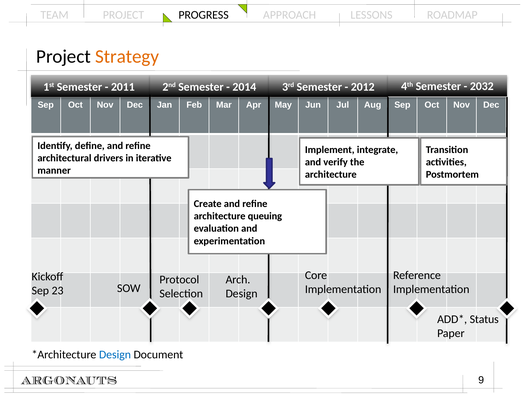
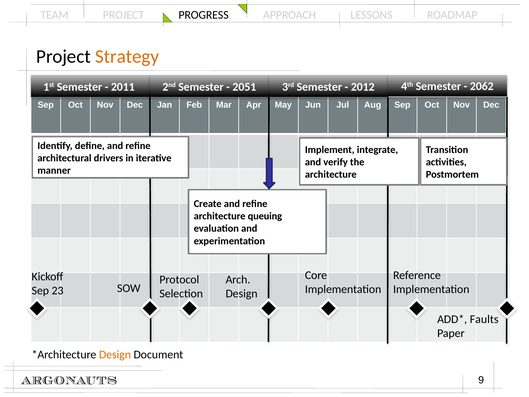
2014: 2014 -> 2051
2032: 2032 -> 2062
Status: Status -> Faults
Design at (115, 354) colour: blue -> orange
